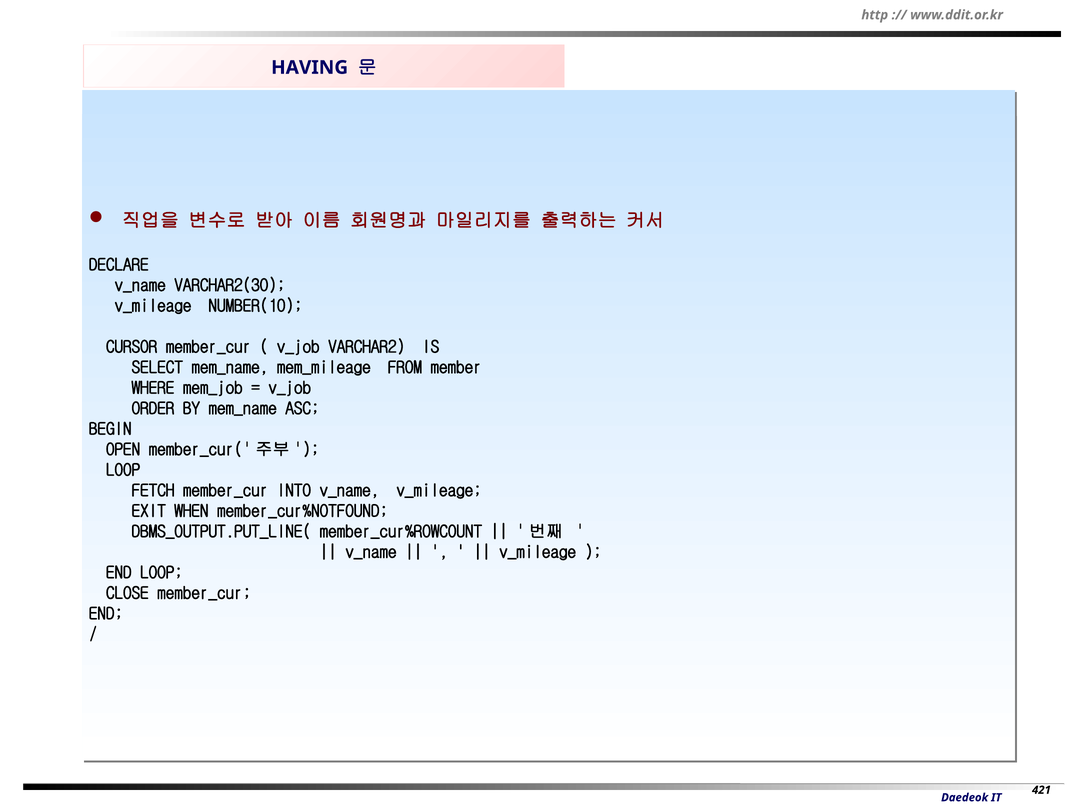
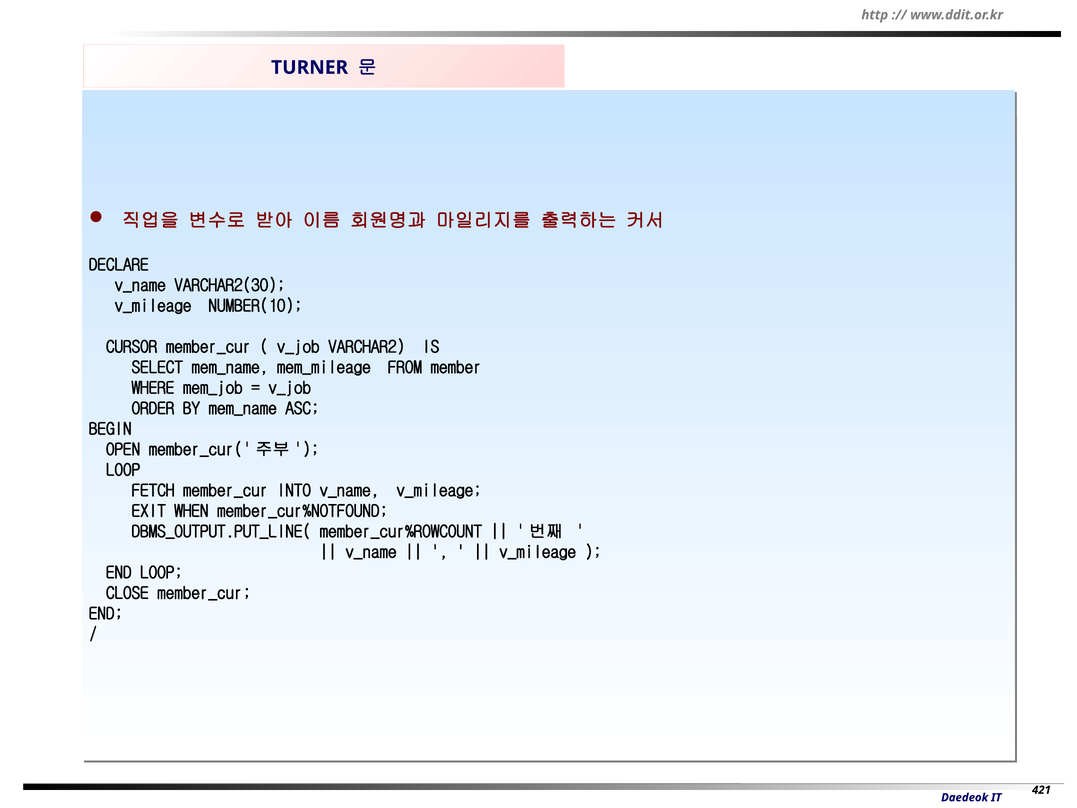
HAVING: HAVING -> TURNER
